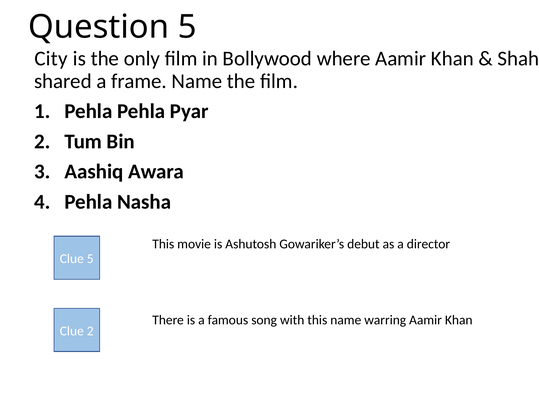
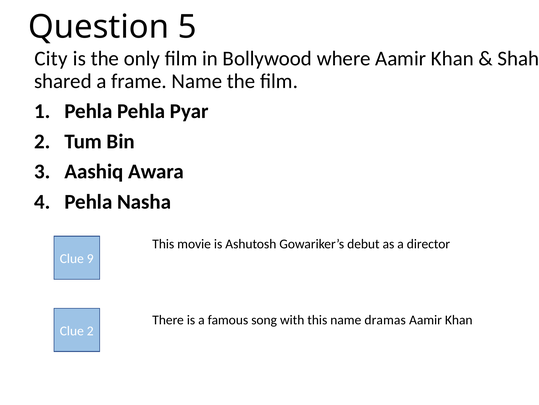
Clue 5: 5 -> 9
warring: warring -> dramas
